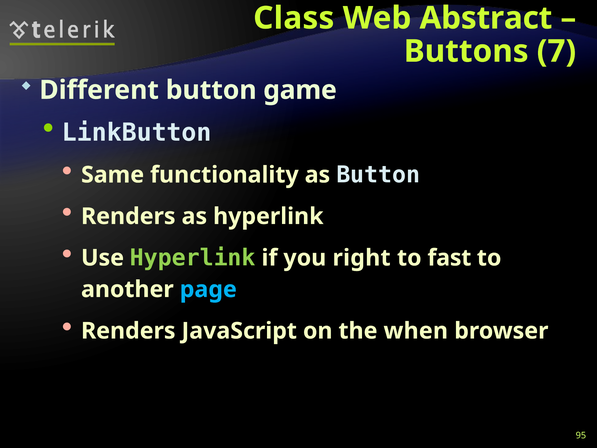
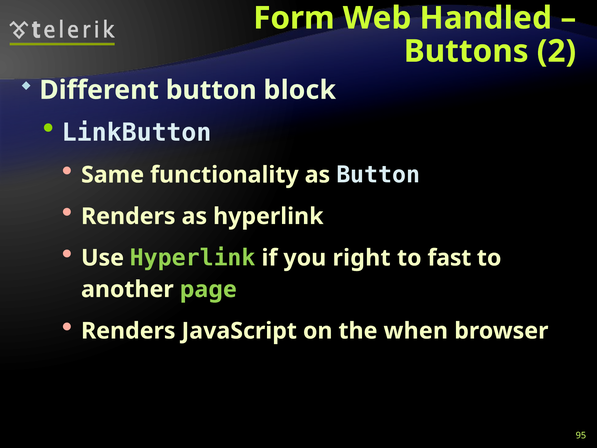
Class: Class -> Form
Abstract: Abstract -> Handled
7: 7 -> 2
game: game -> block
page colour: light blue -> light green
